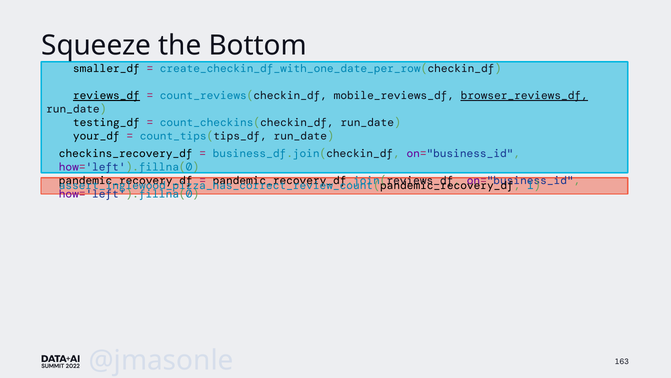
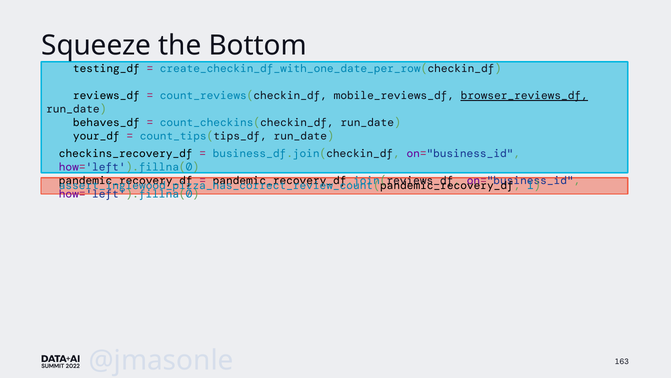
smaller_df: smaller_df -> testing_df
reviews_df underline: present -> none
testing_df: testing_df -> behaves_df
